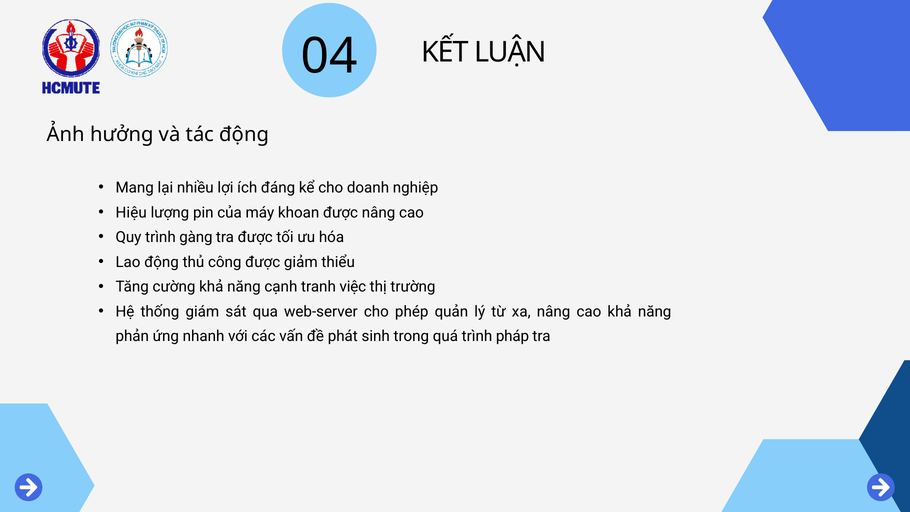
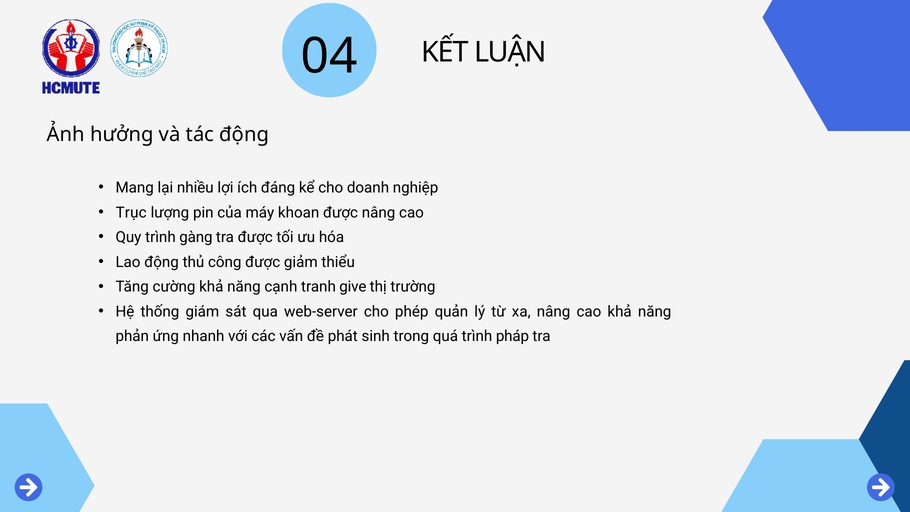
Hiệu: Hiệu -> Trục
việc: việc -> give
